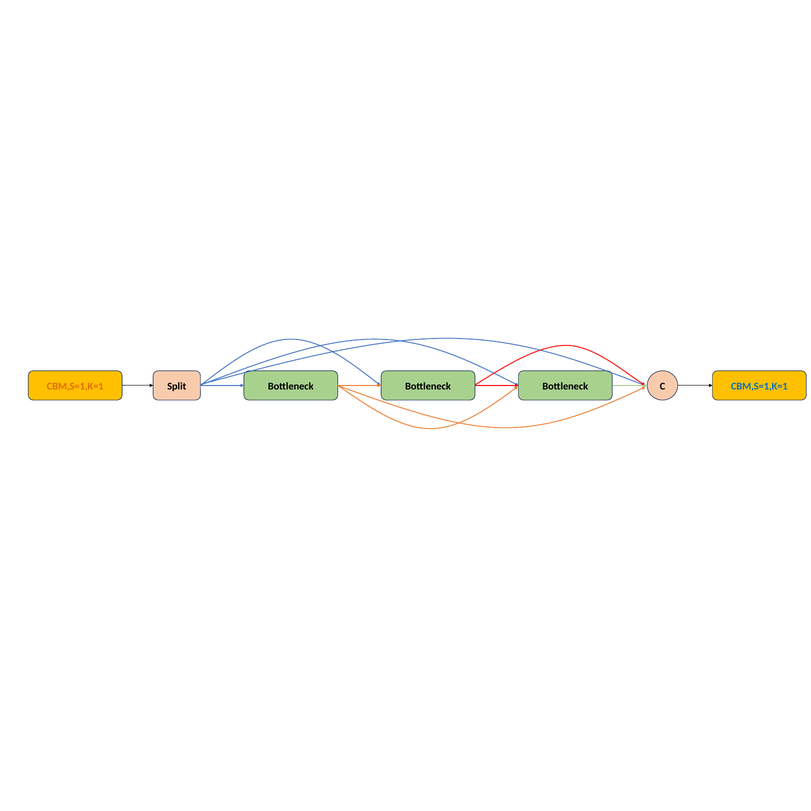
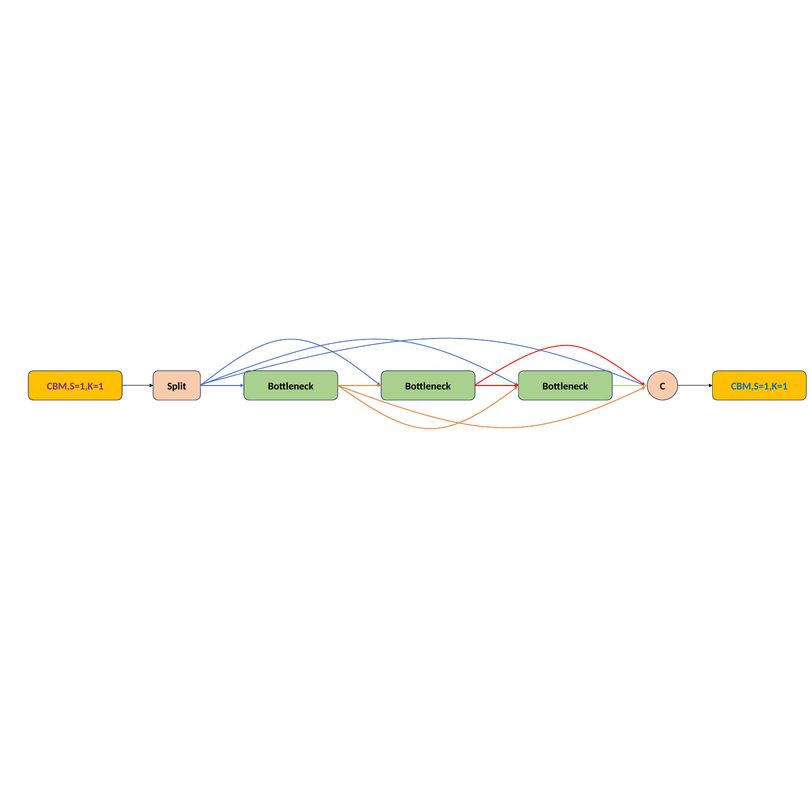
CBM,S=1,K=1 at (75, 386) colour: orange -> purple
